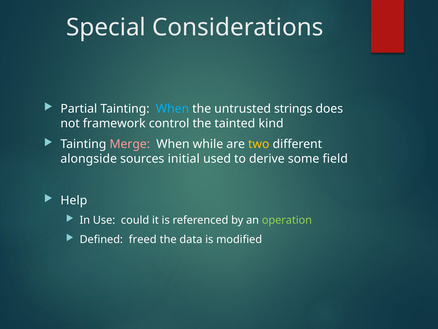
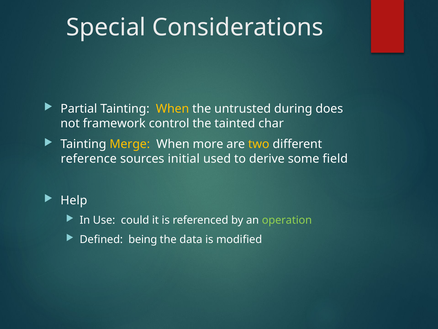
When at (172, 109) colour: light blue -> yellow
strings: strings -> during
kind: kind -> char
Merge colour: pink -> yellow
while: while -> more
alongside: alongside -> reference
freed: freed -> being
